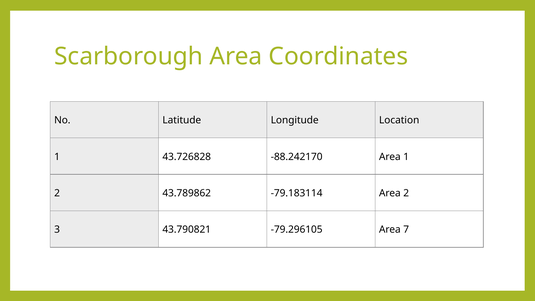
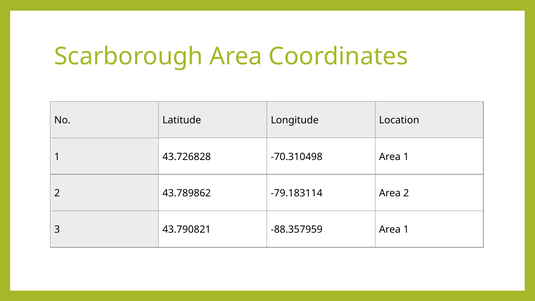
-88.242170: -88.242170 -> -70.310498
-79.296105: -79.296105 -> -88.357959
7 at (406, 230): 7 -> 1
